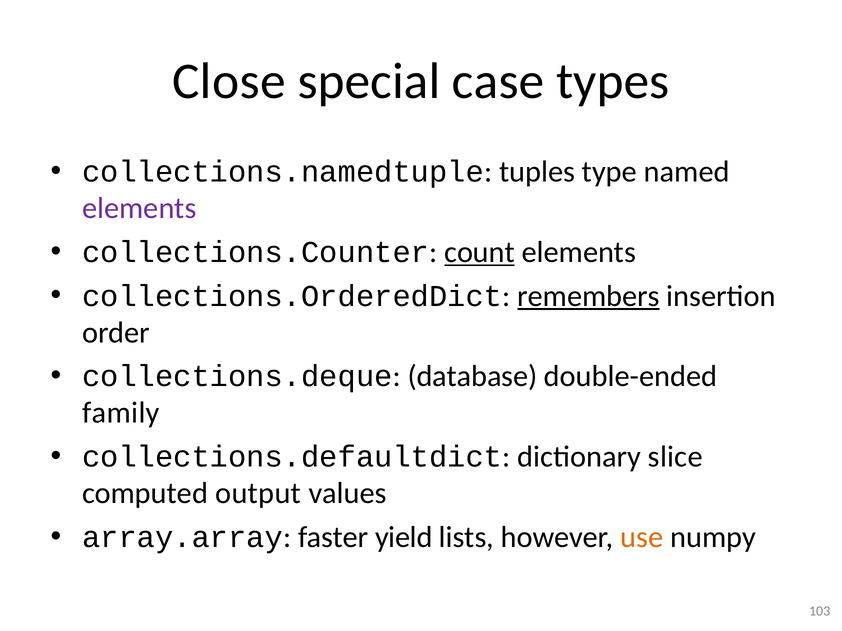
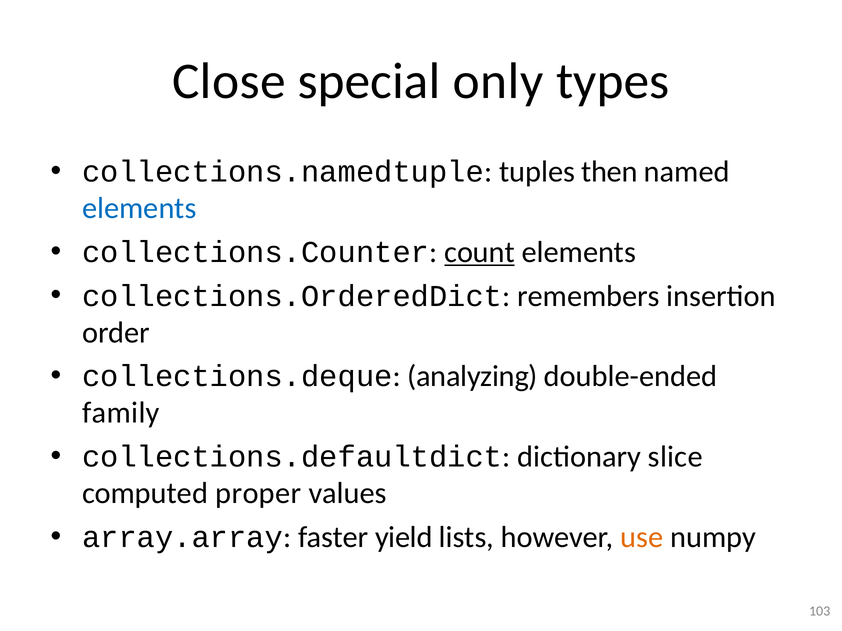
case: case -> only
type: type -> then
elements at (139, 208) colour: purple -> blue
remembers underline: present -> none
database: database -> analyzing
output: output -> proper
